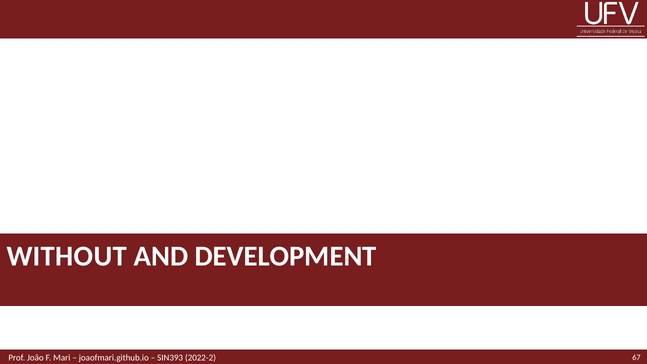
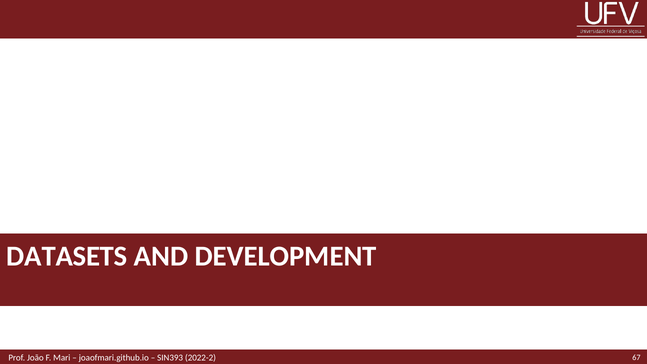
WITHOUT: WITHOUT -> DATASETS
